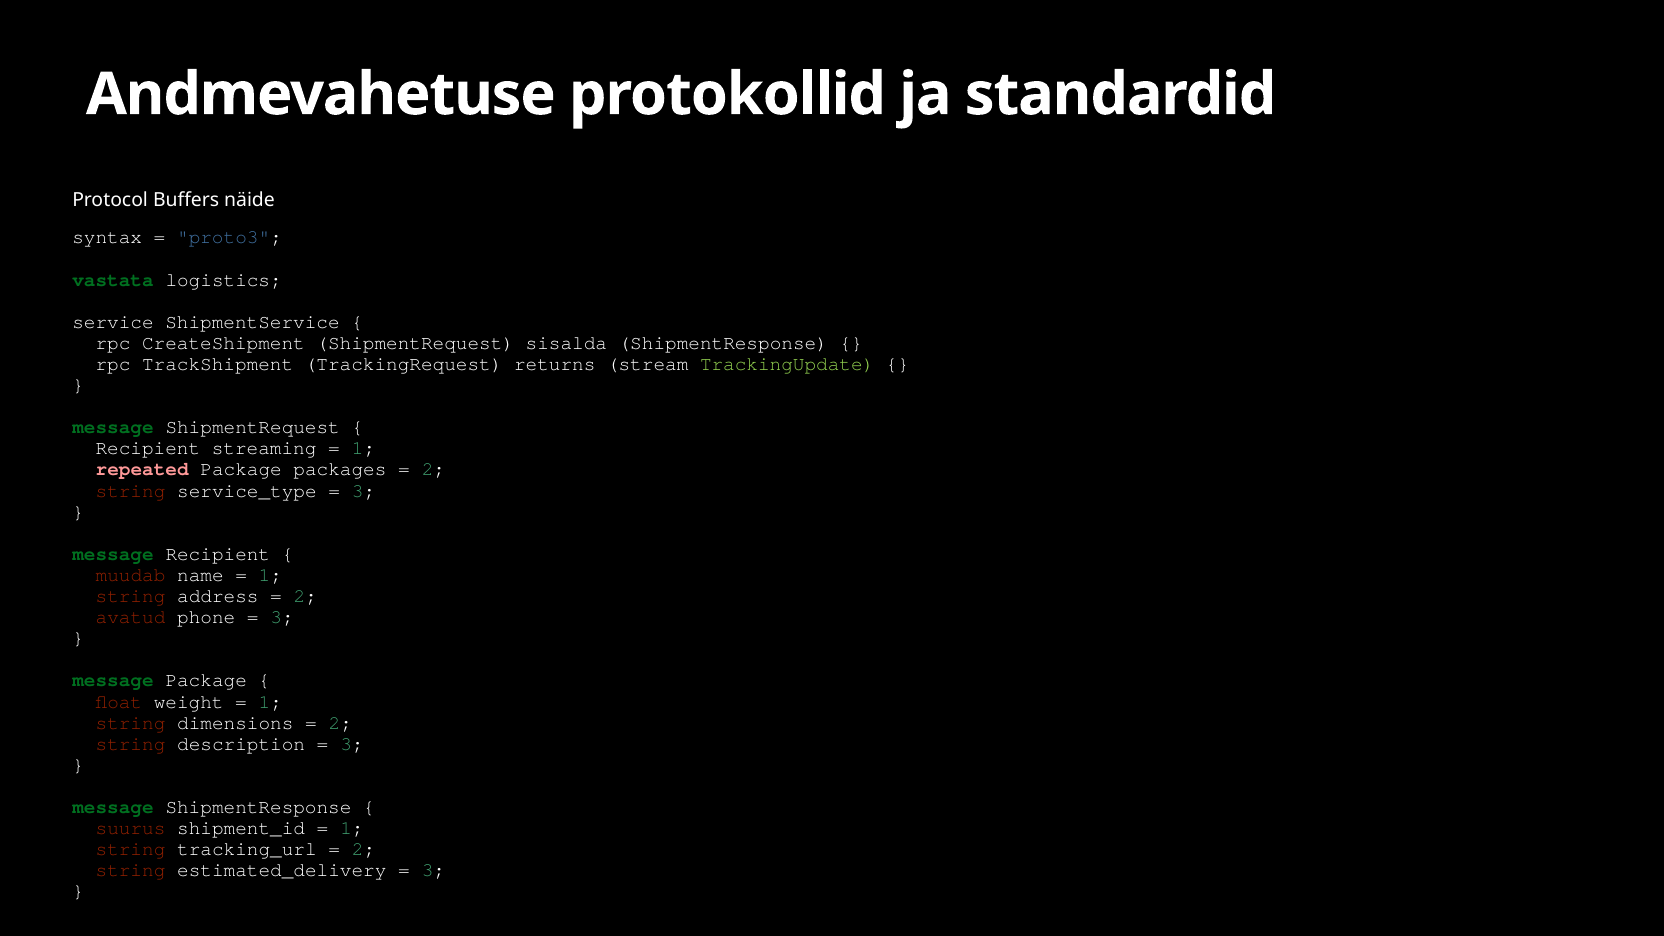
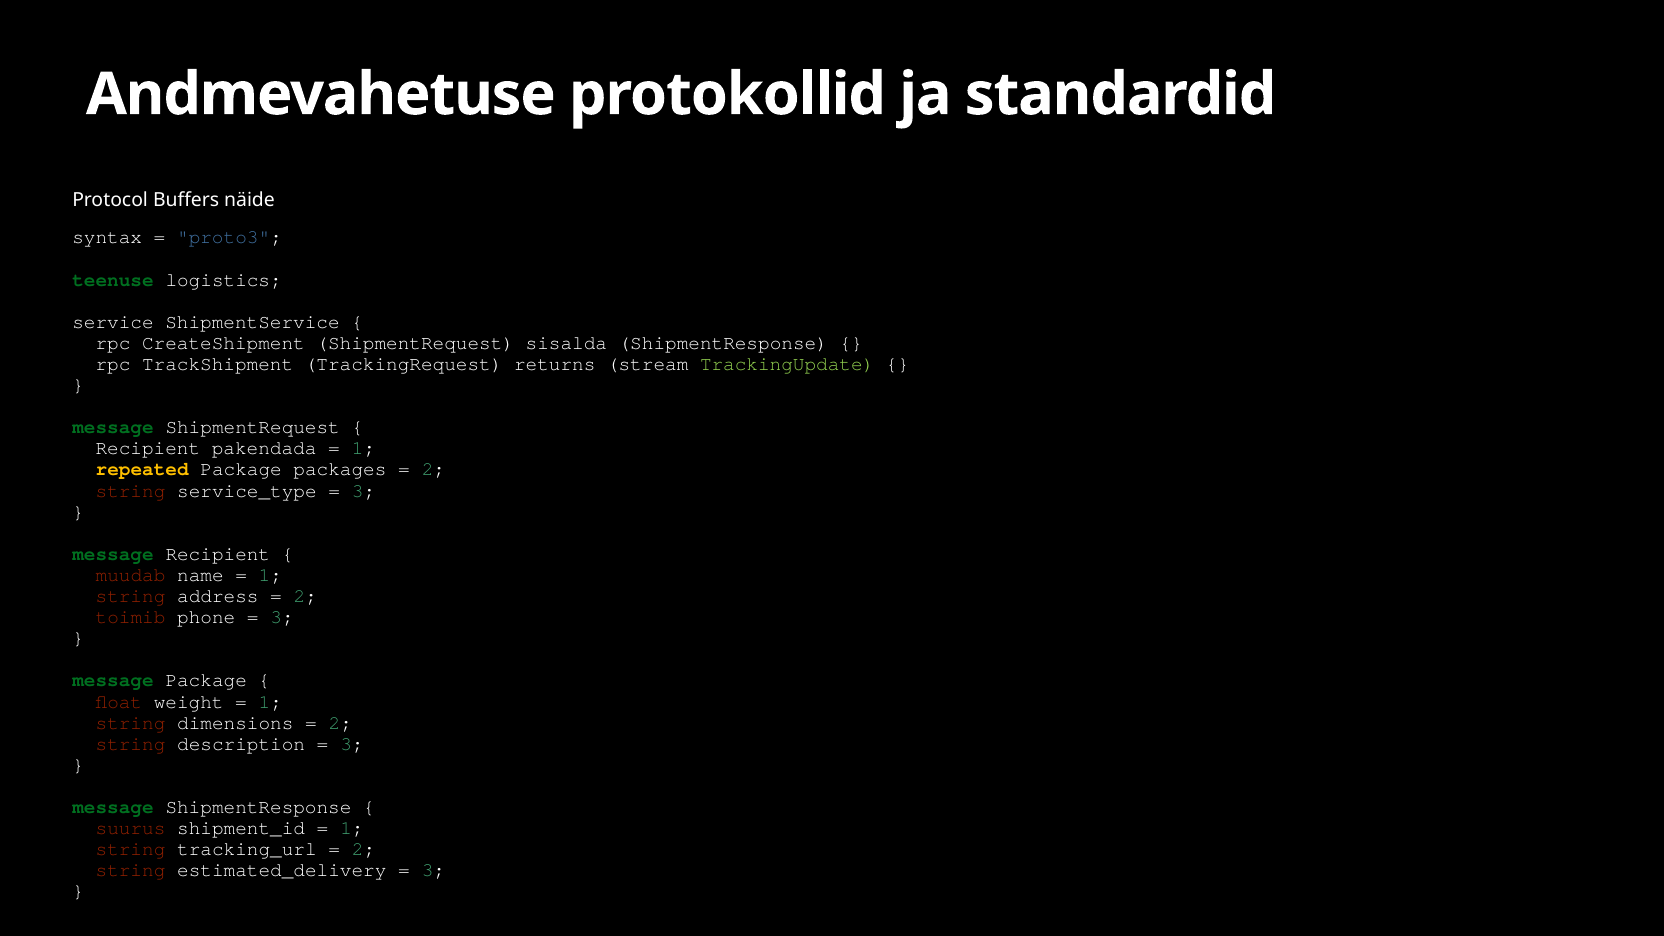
vastata: vastata -> teenuse
streaming: streaming -> pakendada
repeated colour: pink -> yellow
avatud: avatud -> toimib
